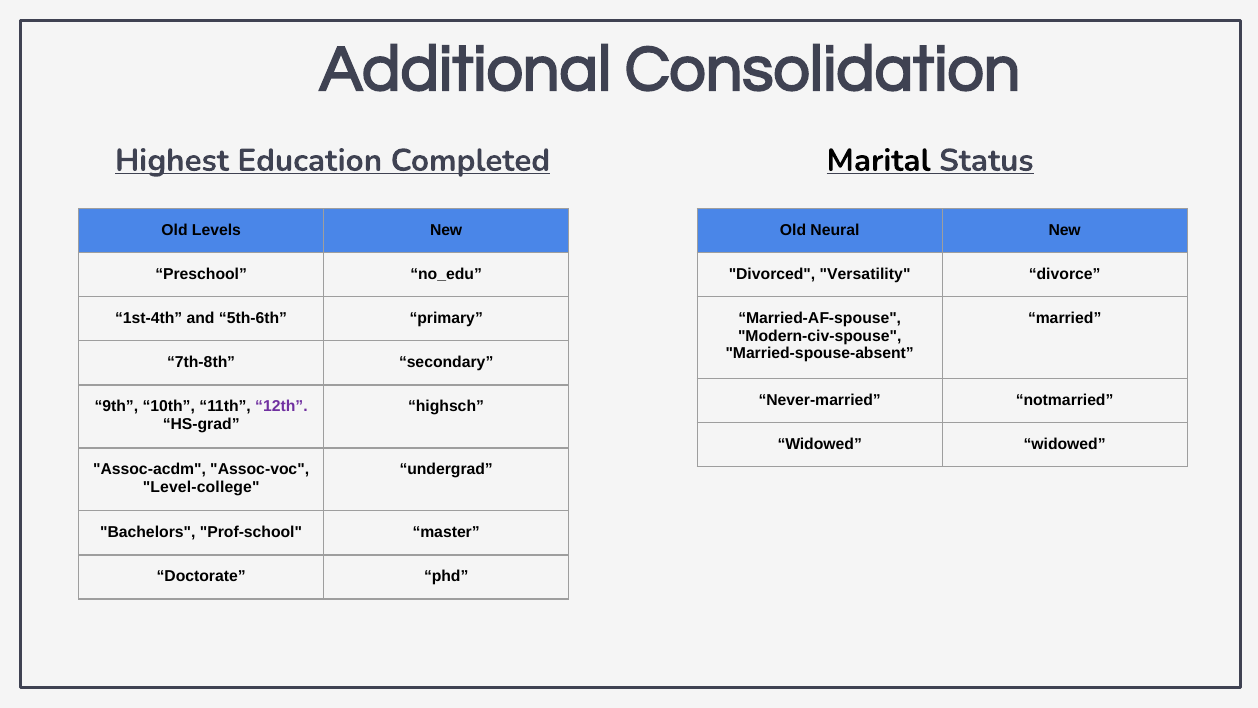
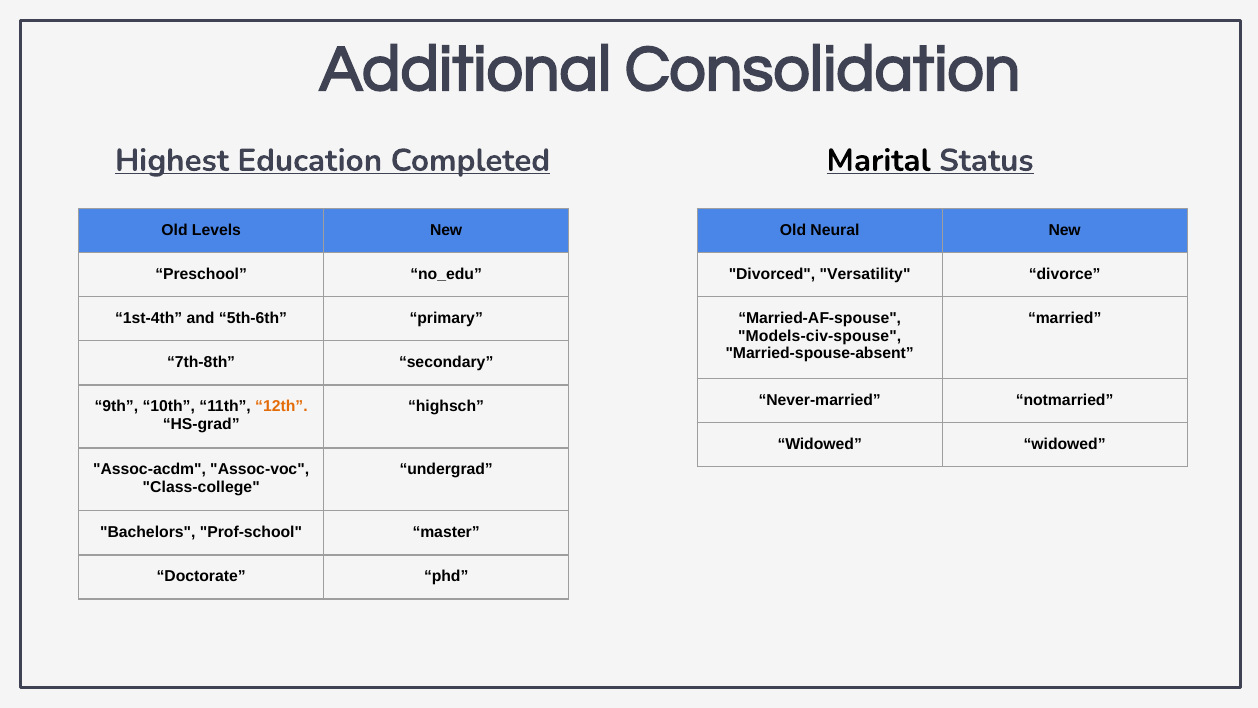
Modern-civ-spouse: Modern-civ-spouse -> Models-civ-spouse
12th colour: purple -> orange
Level-college: Level-college -> Class-college
